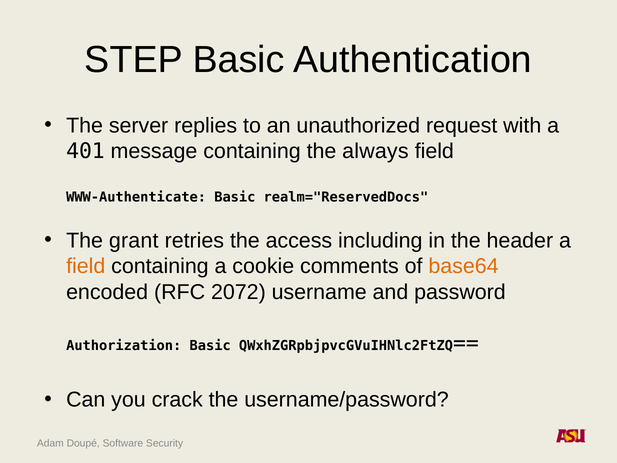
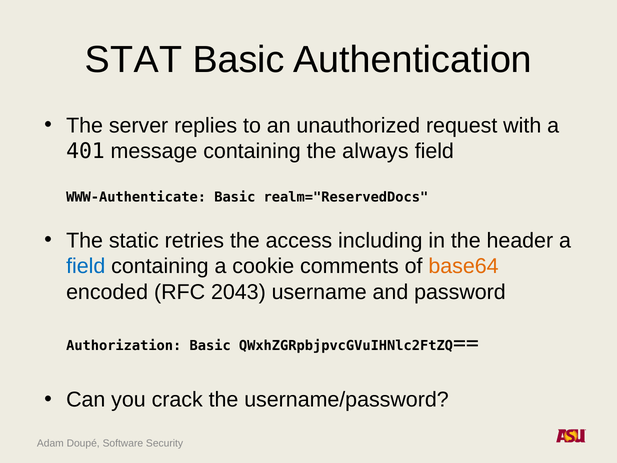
STEP: STEP -> STAT
grant: grant -> static
field at (86, 266) colour: orange -> blue
2072: 2072 -> 2043
